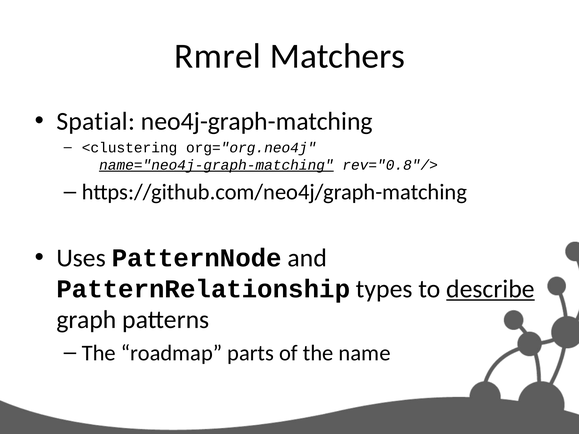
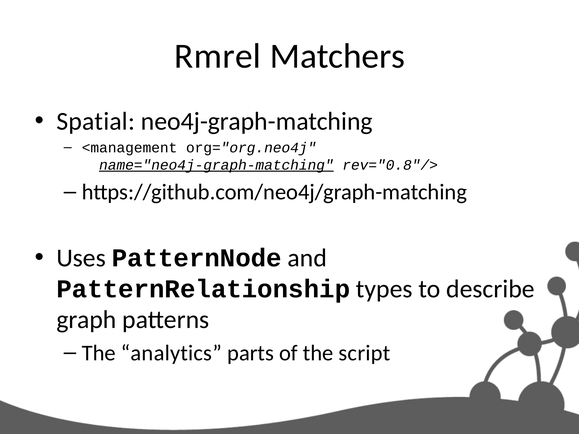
<clustering: <clustering -> <management
describe underline: present -> none
roadmap: roadmap -> analytics
name: name -> script
